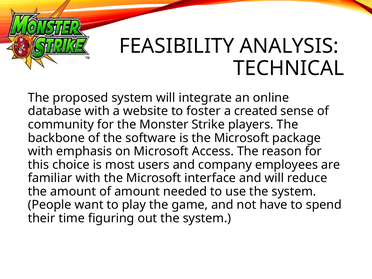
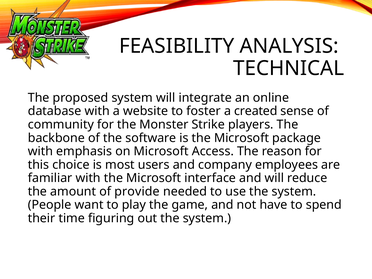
of amount: amount -> provide
